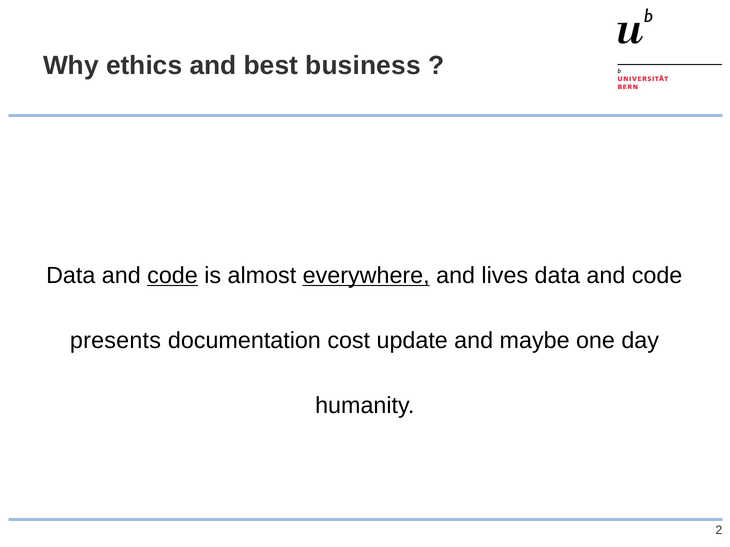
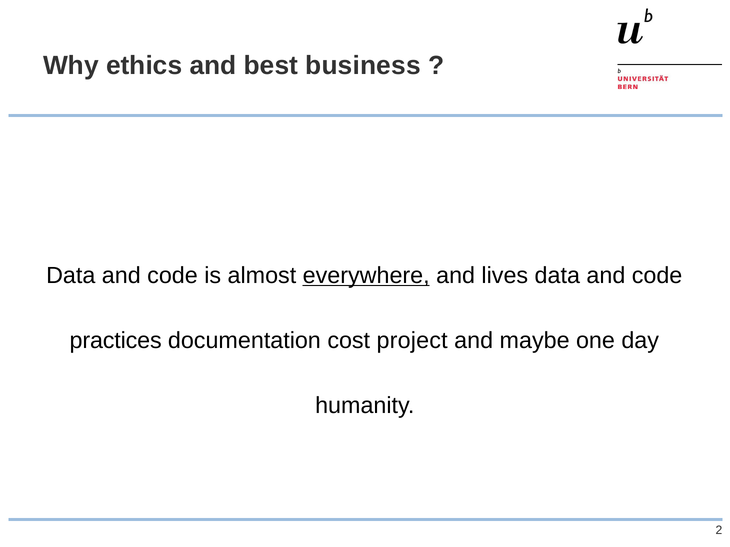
code at (173, 276) underline: present -> none
presents: presents -> practices
update: update -> project
